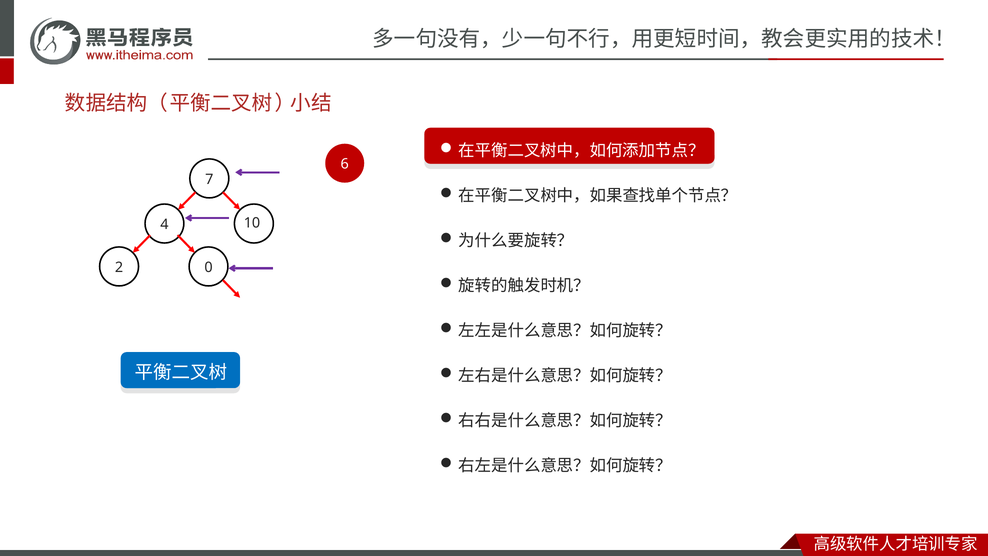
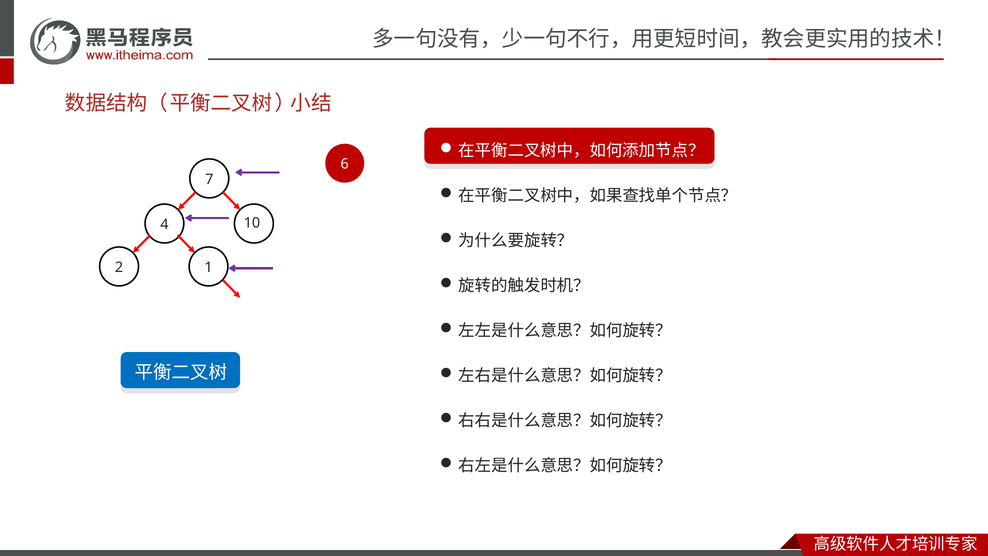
0: 0 -> 1
